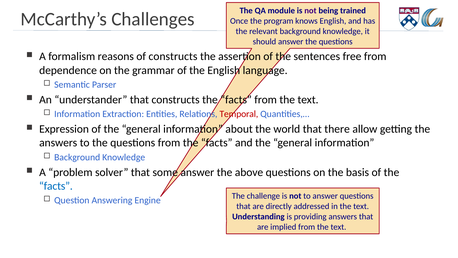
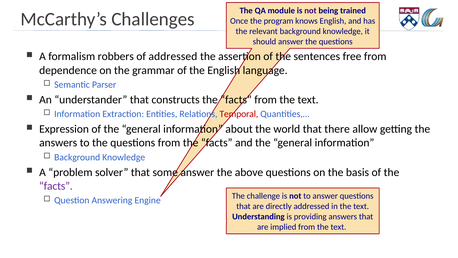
reasons: reasons -> robbers
of constructs: constructs -> addressed
facts at (56, 186) colour: blue -> purple
